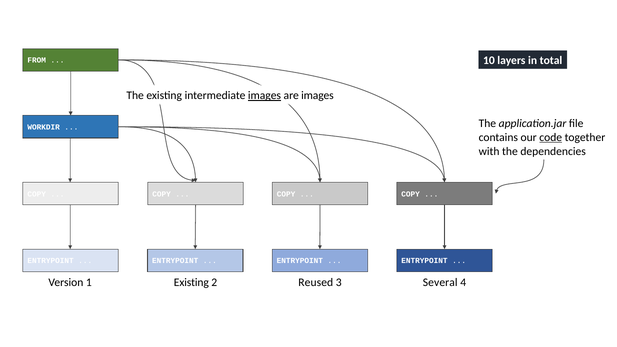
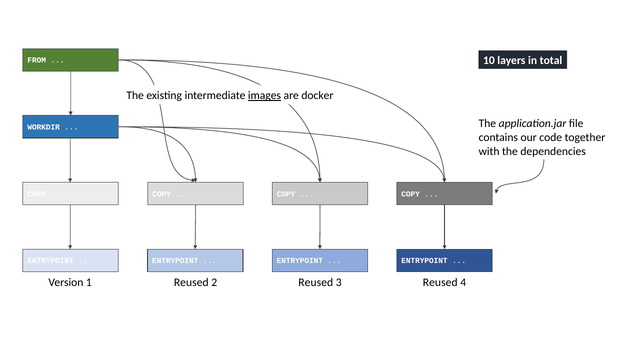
are images: images -> docker
code underline: present -> none
1 Existing: Existing -> Reused
3 Several: Several -> Reused
